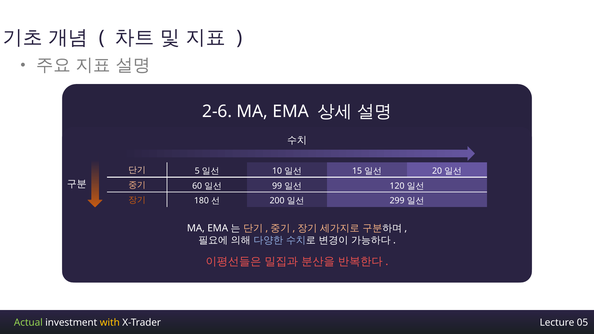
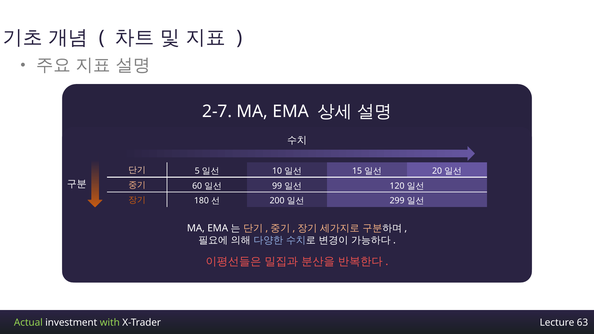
2-6: 2-6 -> 2-7
with colour: yellow -> light green
05: 05 -> 63
